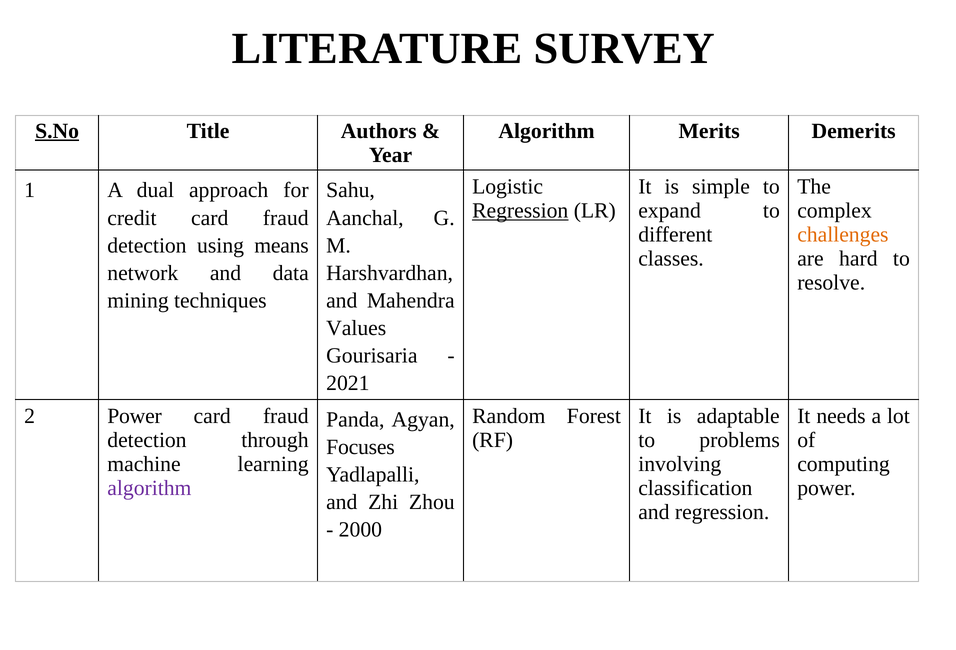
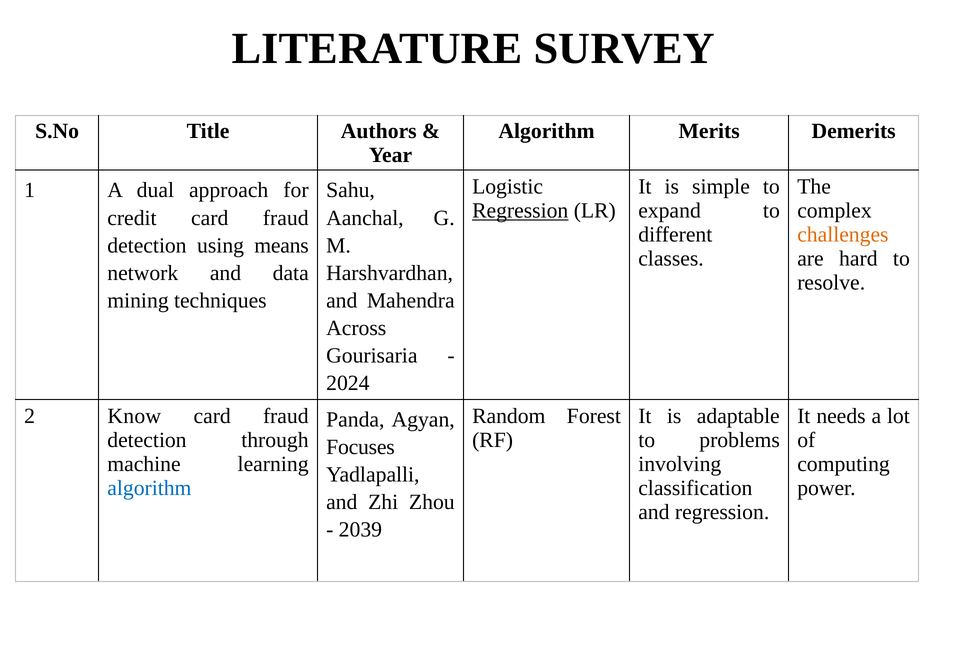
S.No underline: present -> none
Values: Values -> Across
2021: 2021 -> 2024
2 Power: Power -> Know
algorithm at (149, 488) colour: purple -> blue
2000: 2000 -> 2039
